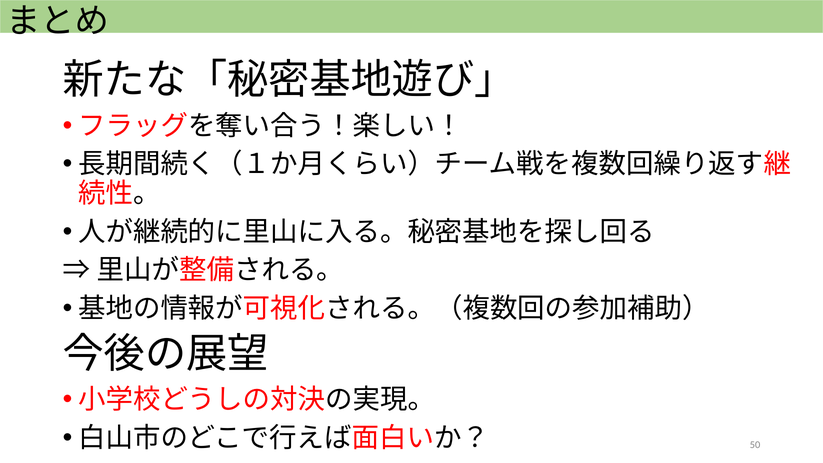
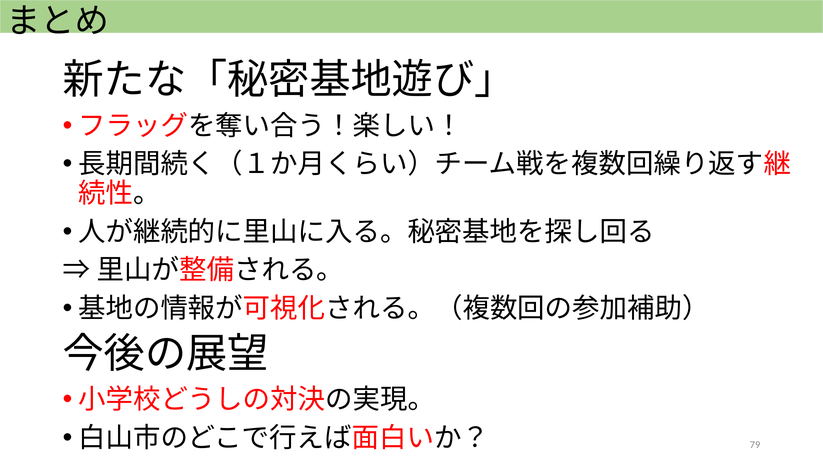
50: 50 -> 79
